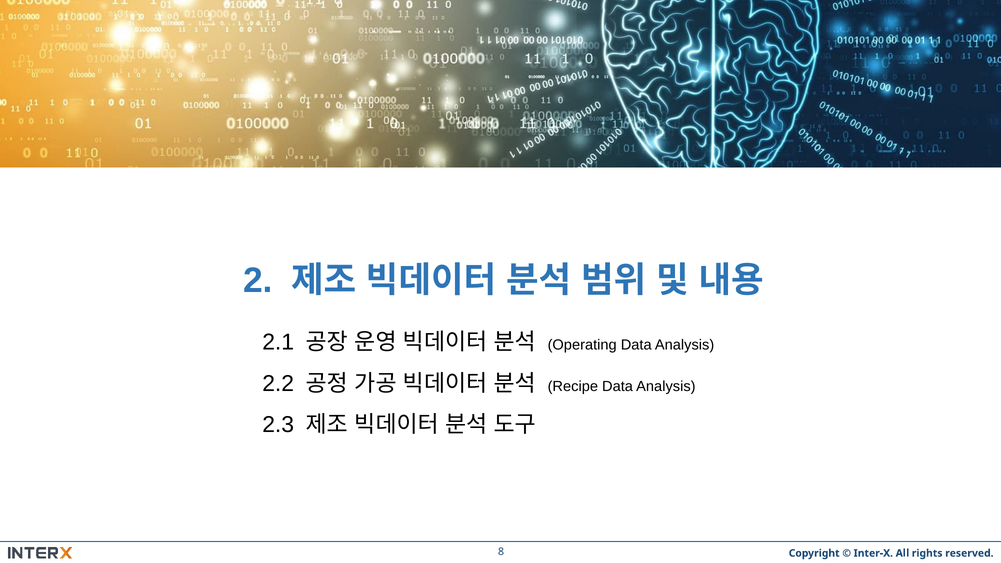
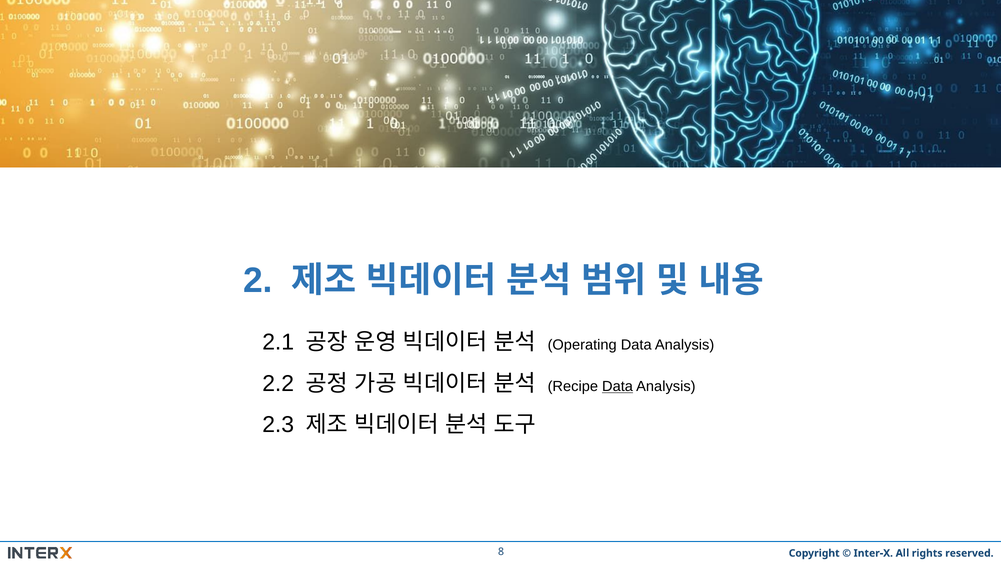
Data at (618, 386) underline: none -> present
